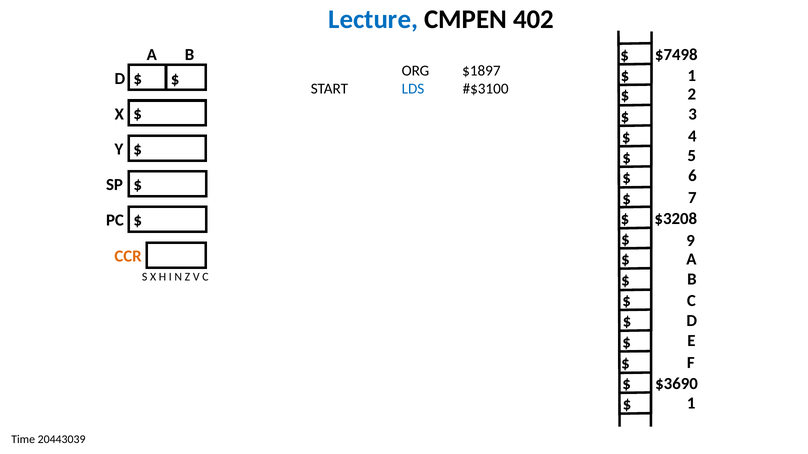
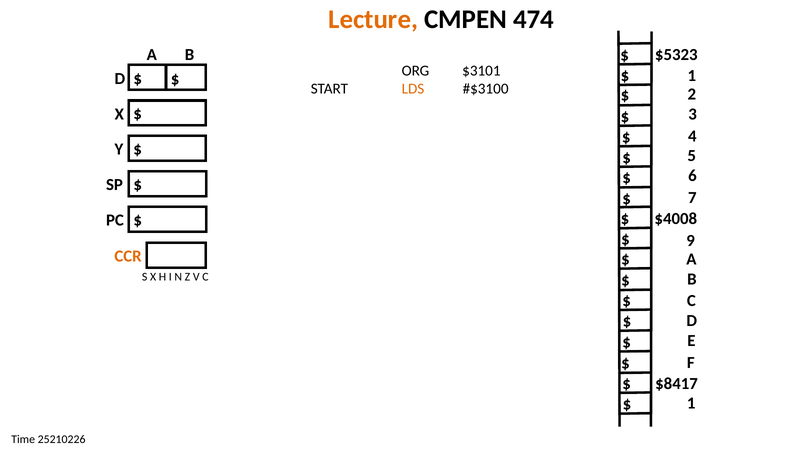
Lecture colour: blue -> orange
402: 402 -> 474
$7498: $7498 -> $5323
$1897: $1897 -> $3101
LDS colour: blue -> orange
$3208: $3208 -> $4008
$3690: $3690 -> $8417
20443039: 20443039 -> 25210226
